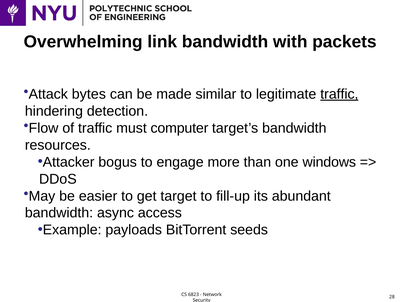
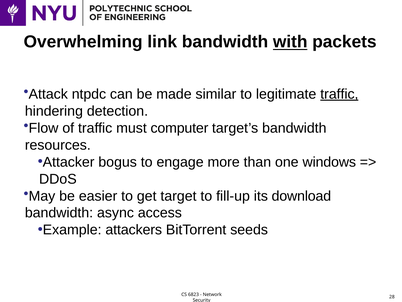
with underline: none -> present
bytes: bytes -> ntpdc
abundant: abundant -> download
payloads: payloads -> attackers
